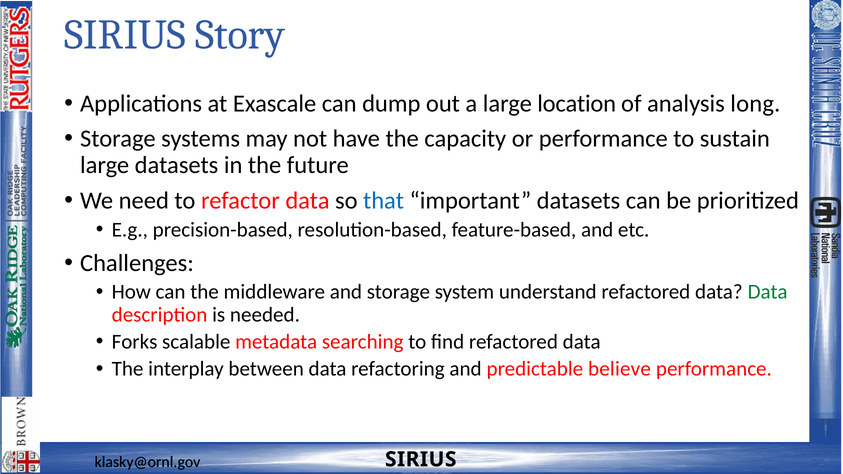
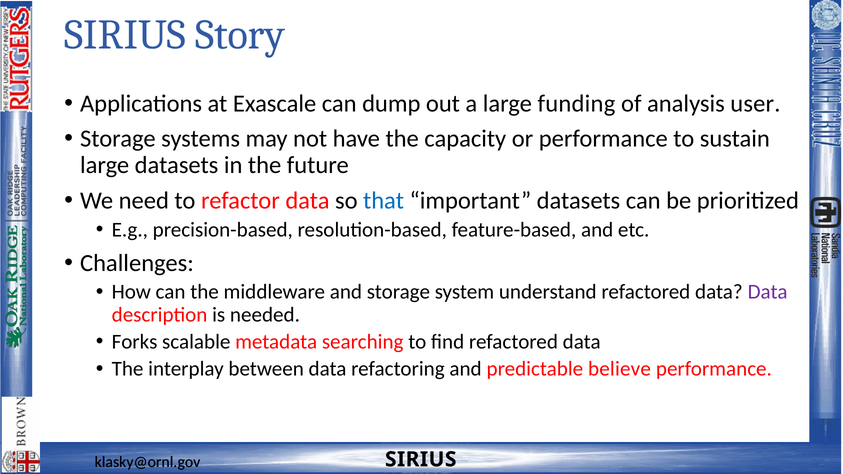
location: location -> funding
long: long -> user
Data at (768, 292) colour: green -> purple
